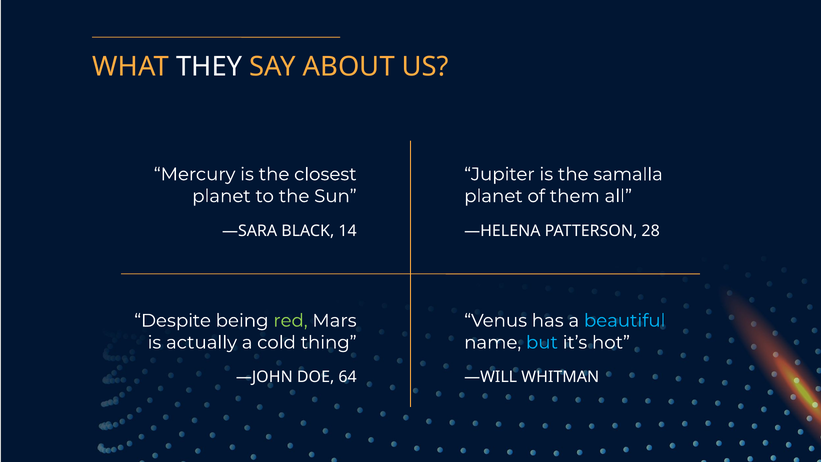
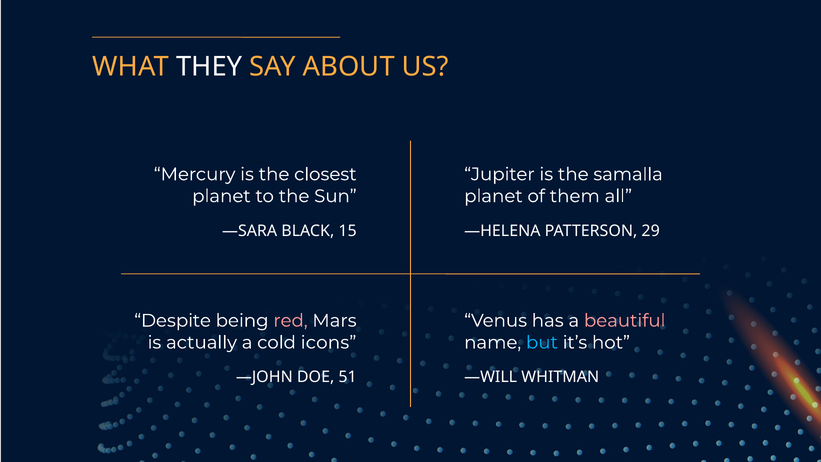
14: 14 -> 15
28: 28 -> 29
red colour: light green -> pink
beautiful colour: light blue -> pink
thing: thing -> icons
64: 64 -> 51
